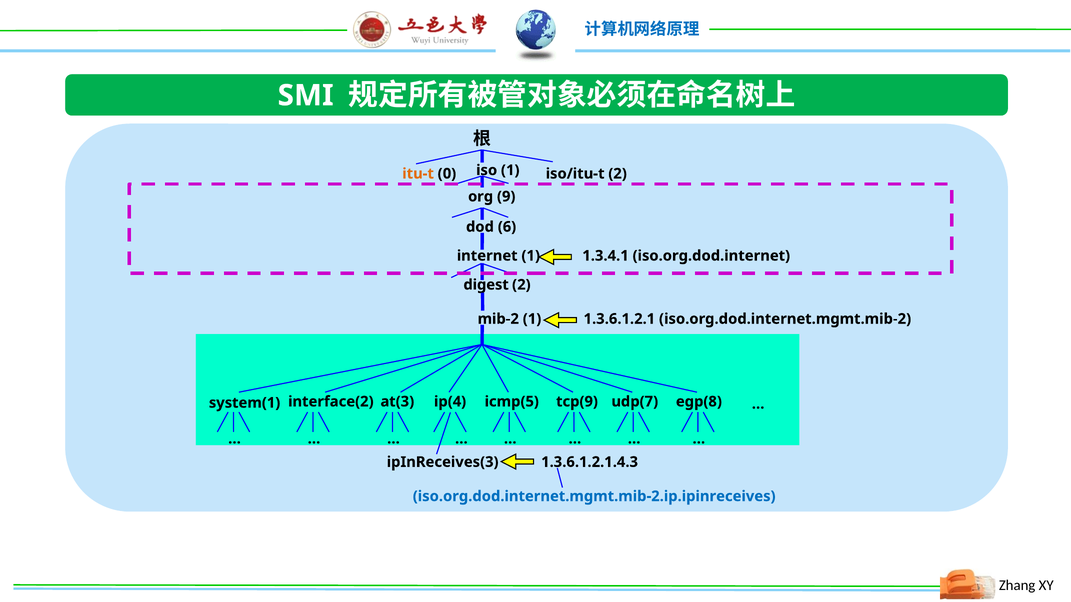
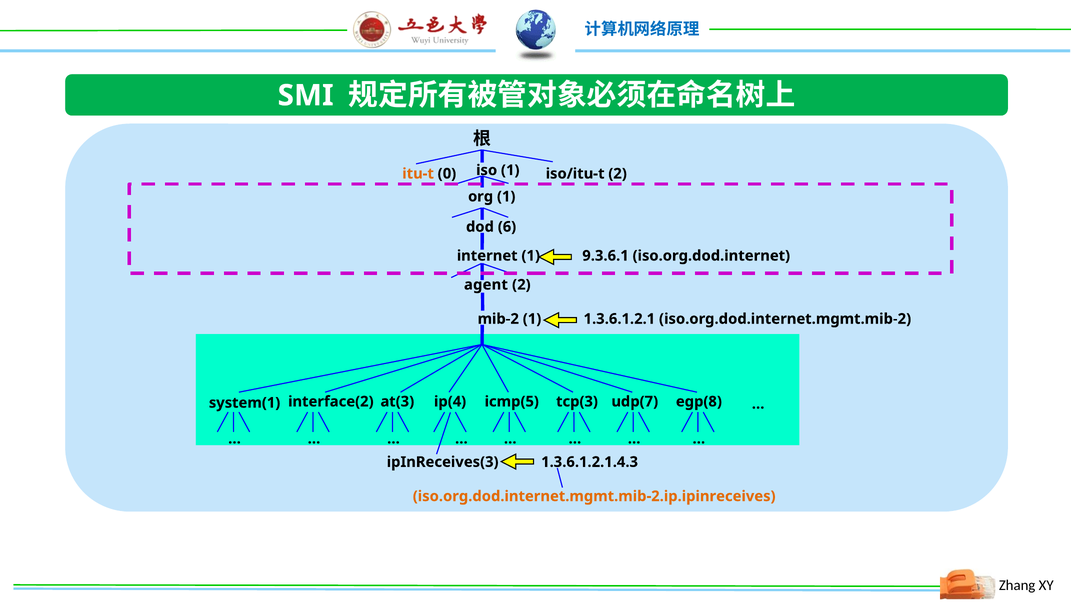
org 9: 9 -> 1
1.3.4.1: 1.3.4.1 -> 9.3.6.1
digest: digest -> agent
tcp(9: tcp(9 -> tcp(3
iso.org.dod.internet.mgmt.mib-2.ip.ipinreceives colour: blue -> orange
